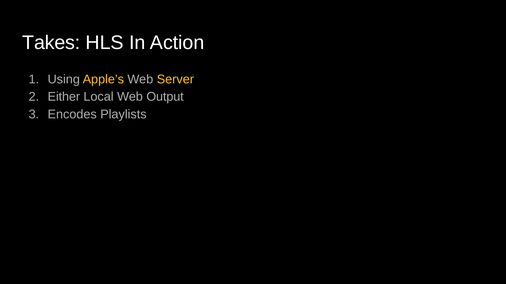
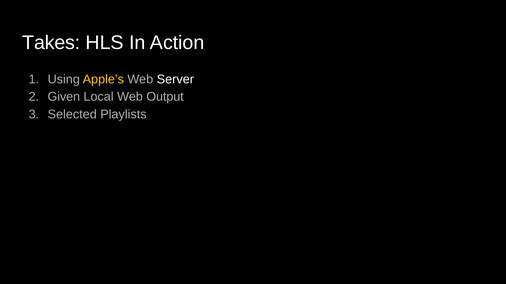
Server colour: yellow -> white
Either: Either -> Given
Encodes: Encodes -> Selected
